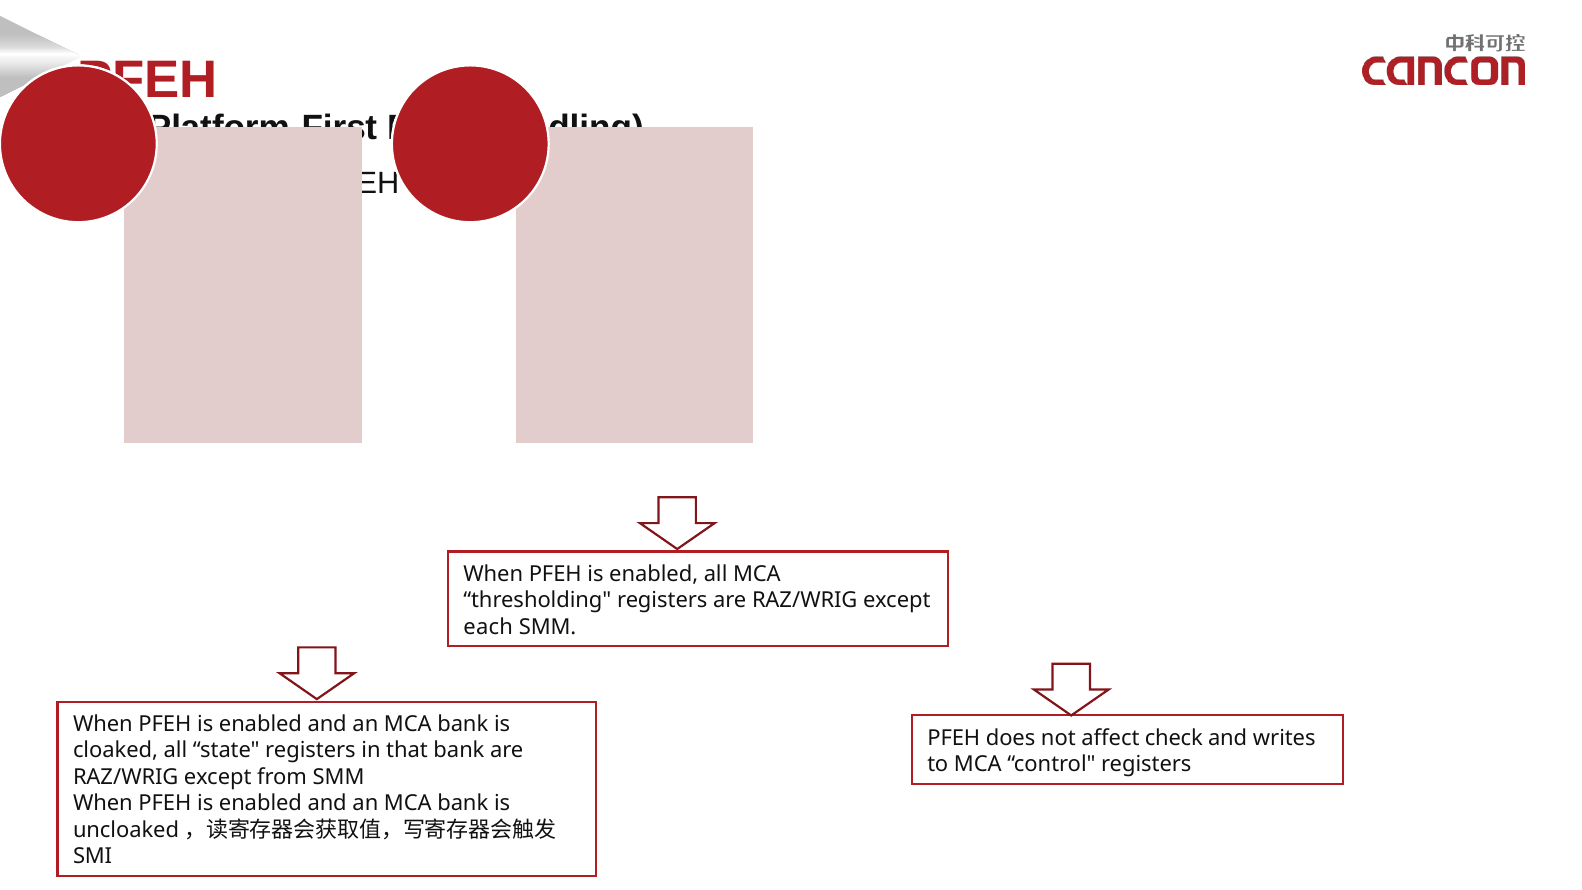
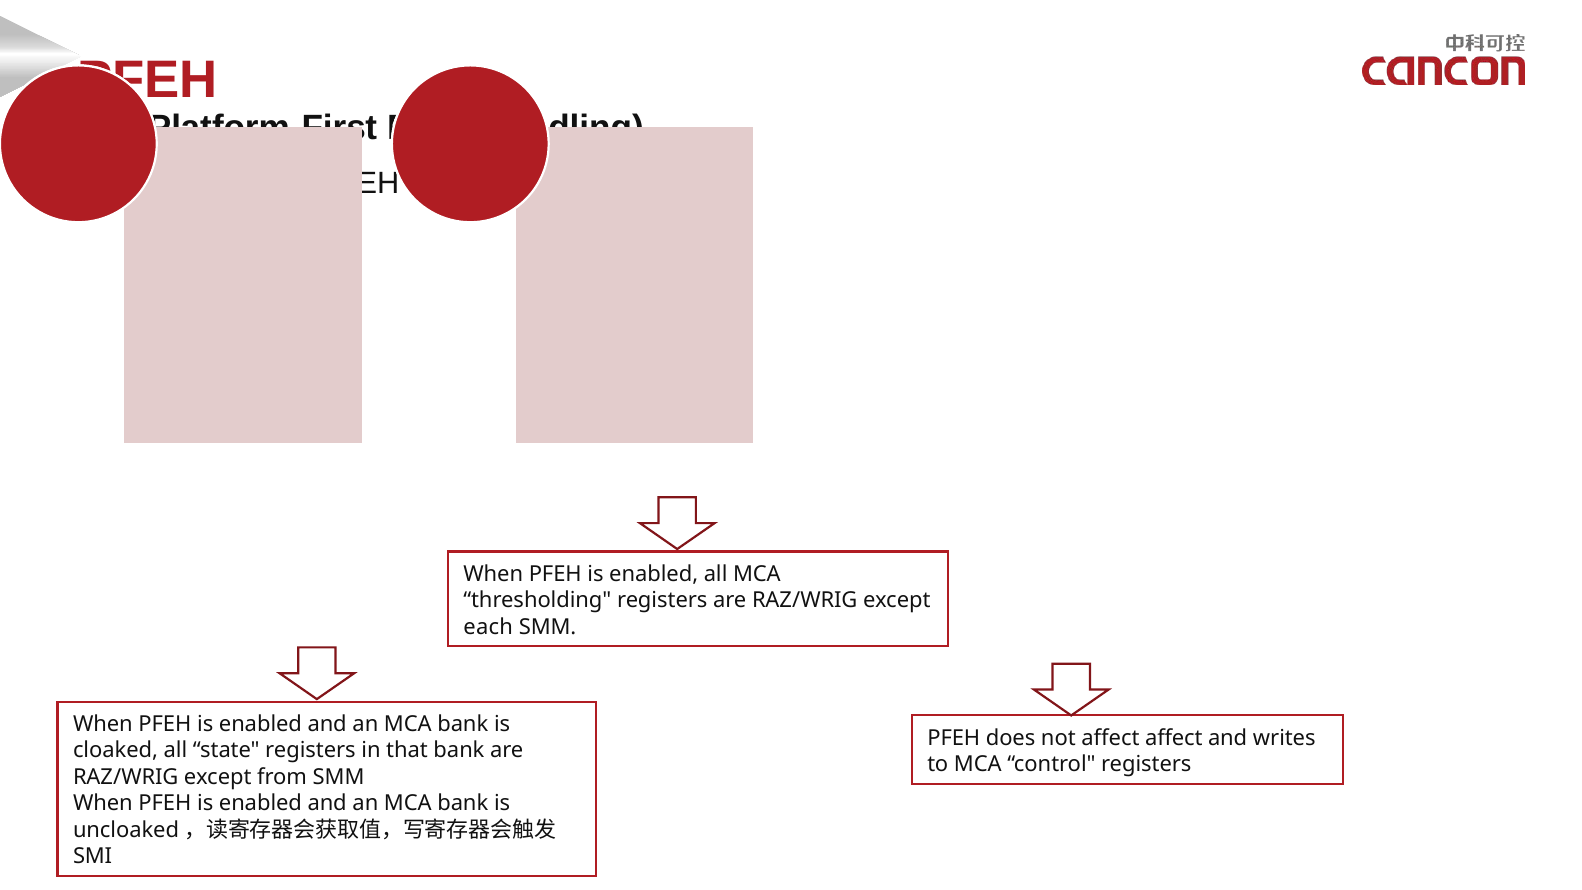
affect check: check -> affect
